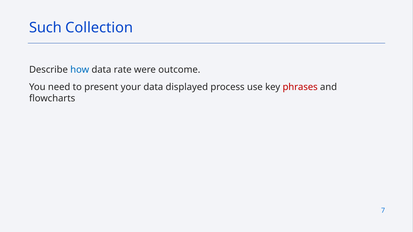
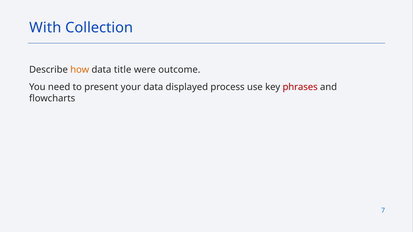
Such: Such -> With
how colour: blue -> orange
rate: rate -> title
